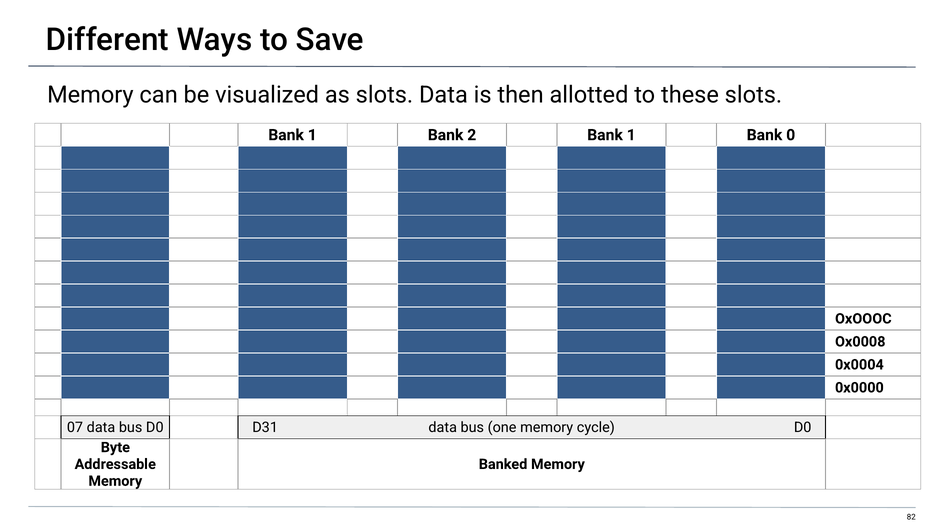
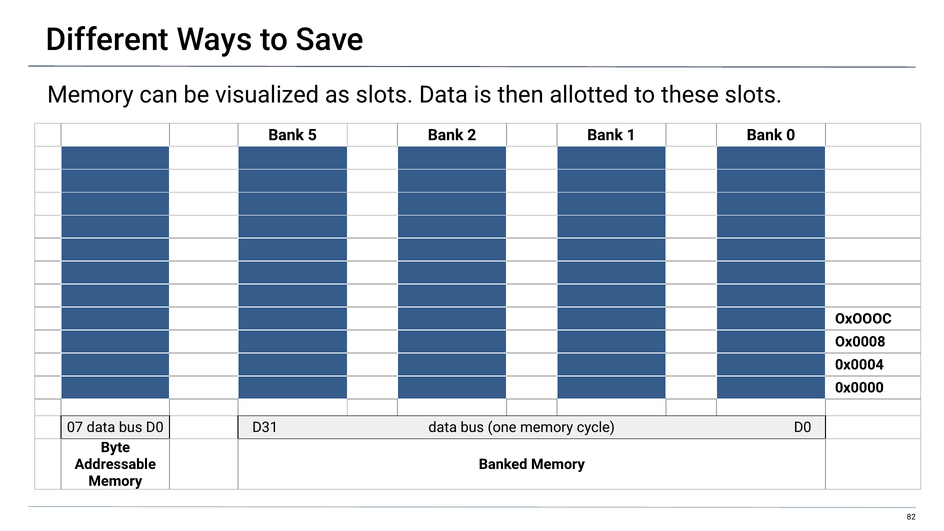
1 at (312, 135): 1 -> 5
